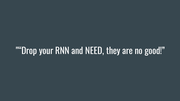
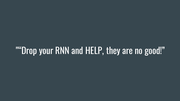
NEED: NEED -> HELP
